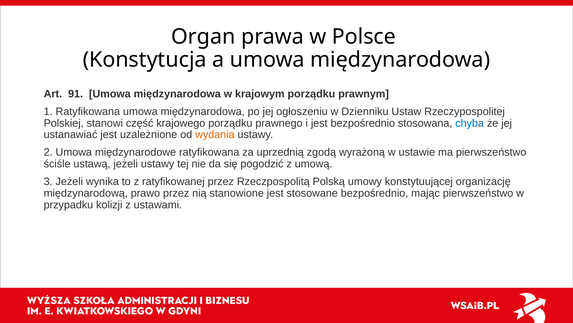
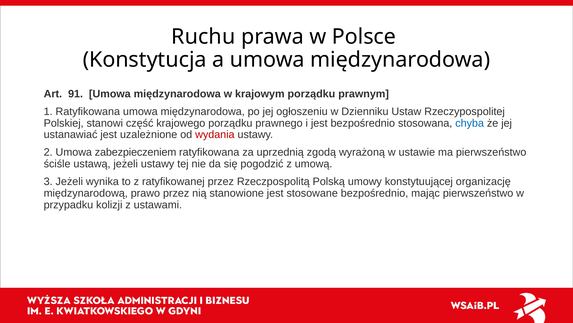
Organ: Organ -> Ruchu
wydania colour: orange -> red
międzynarodowe: międzynarodowe -> zabezpieczeniem
